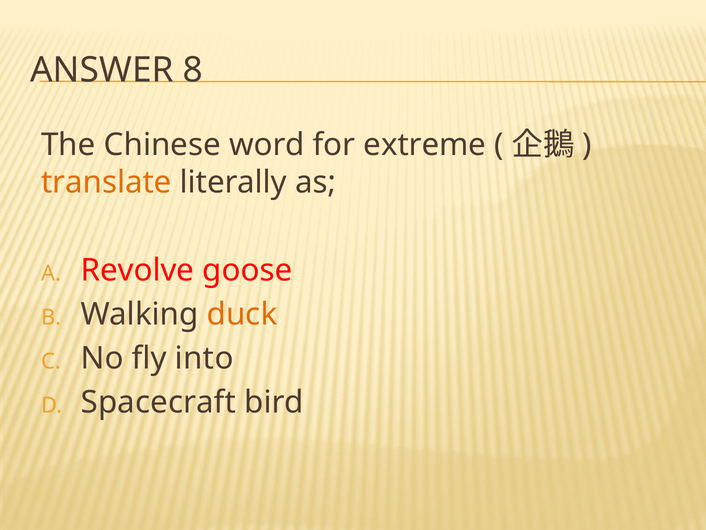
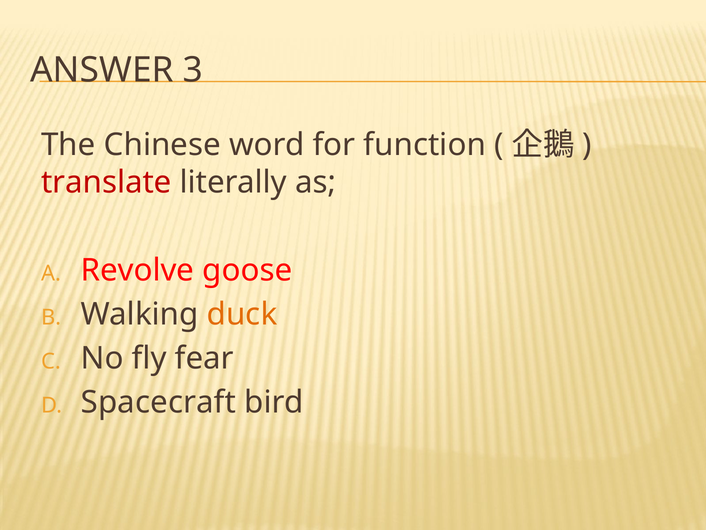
8: 8 -> 3
extreme: extreme -> function
translate colour: orange -> red
into: into -> fear
